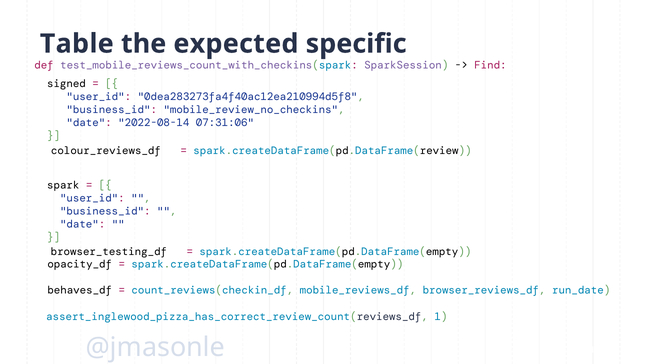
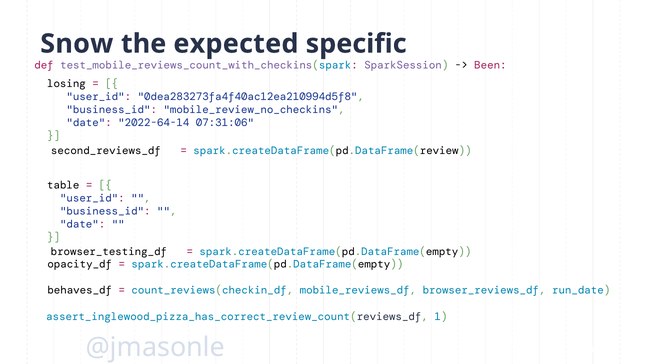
Table: Table -> Snow
Find: Find -> Been
signed: signed -> losing
2022-08-14: 2022-08-14 -> 2022-64-14
colour_reviews_df: colour_reviews_df -> second_reviews_df
spark: spark -> table
